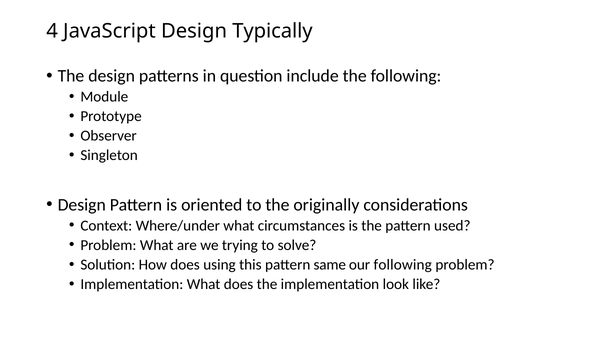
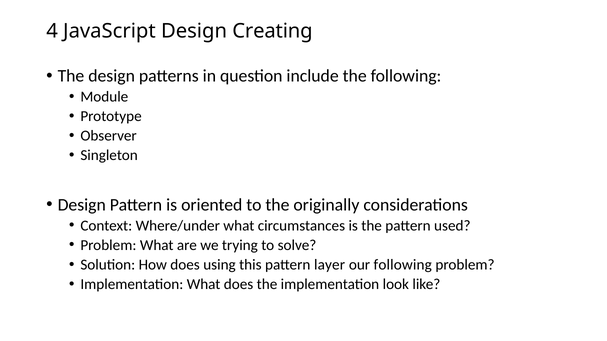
Typically: Typically -> Creating
same: same -> layer
